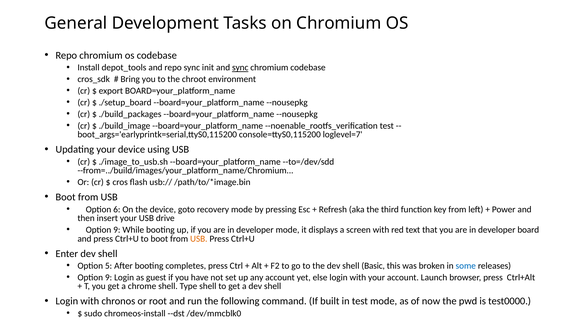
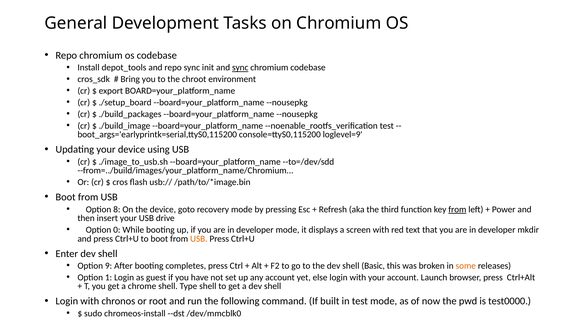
loglevel=7: loglevel=7 -> loglevel=9
6: 6 -> 8
from at (457, 209) underline: none -> present
9 at (117, 230): 9 -> 0
board: board -> mkdir
5: 5 -> 9
some colour: blue -> orange
9 at (109, 277): 9 -> 1
